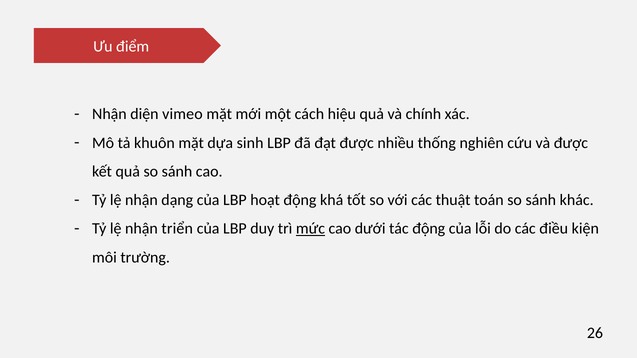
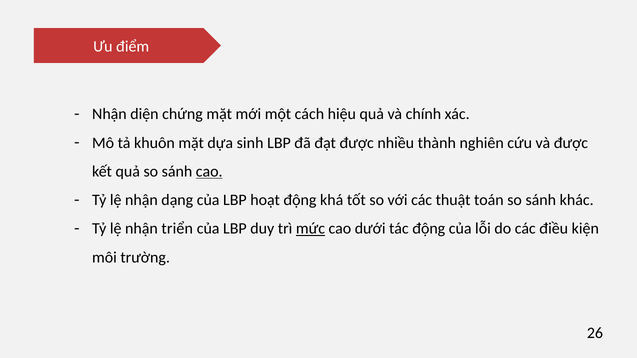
vimeo: vimeo -> chứng
thống: thống -> thành
cao at (209, 172) underline: none -> present
